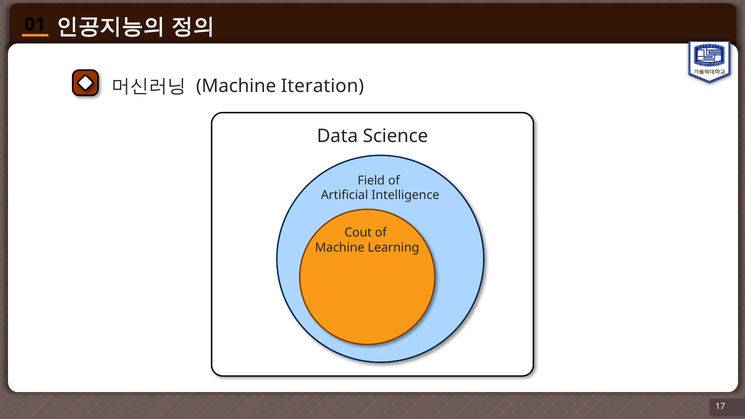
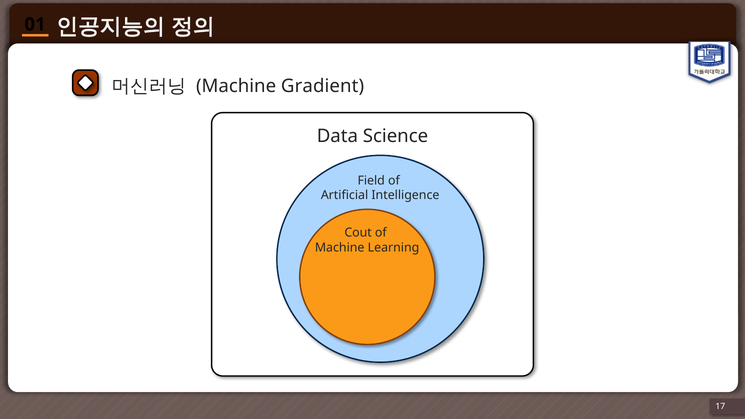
Iteration: Iteration -> Gradient
